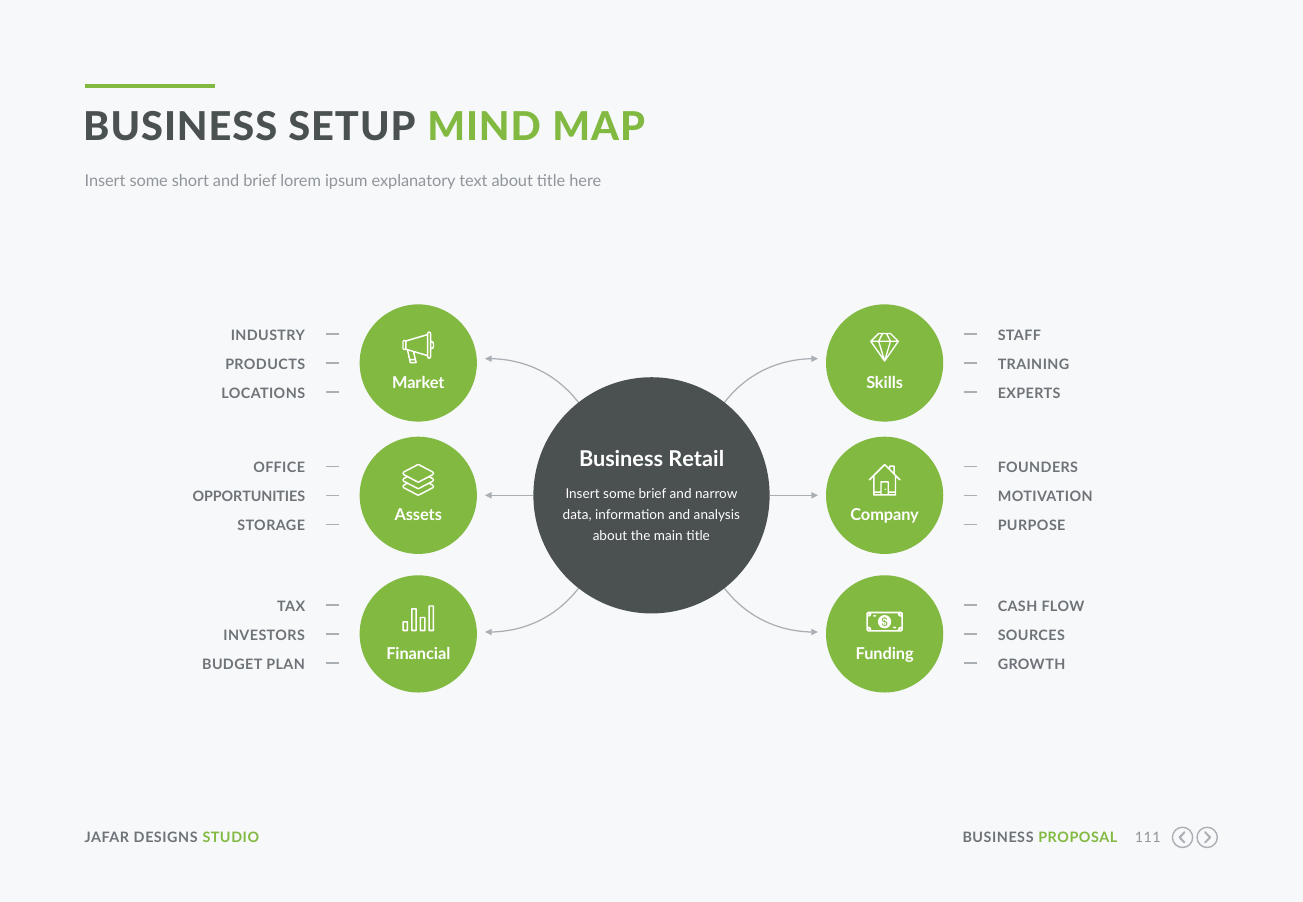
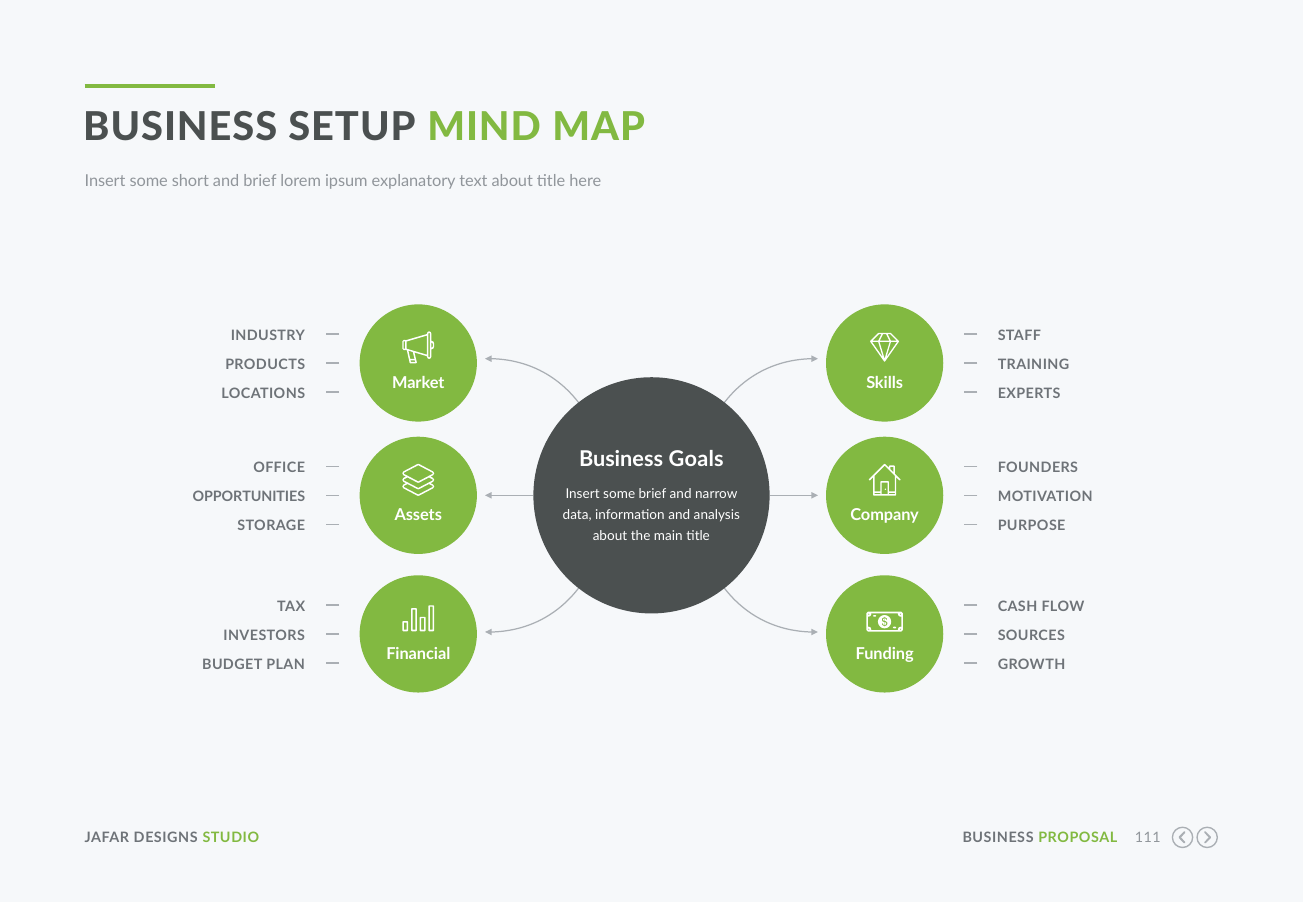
Retail: Retail -> Goals
